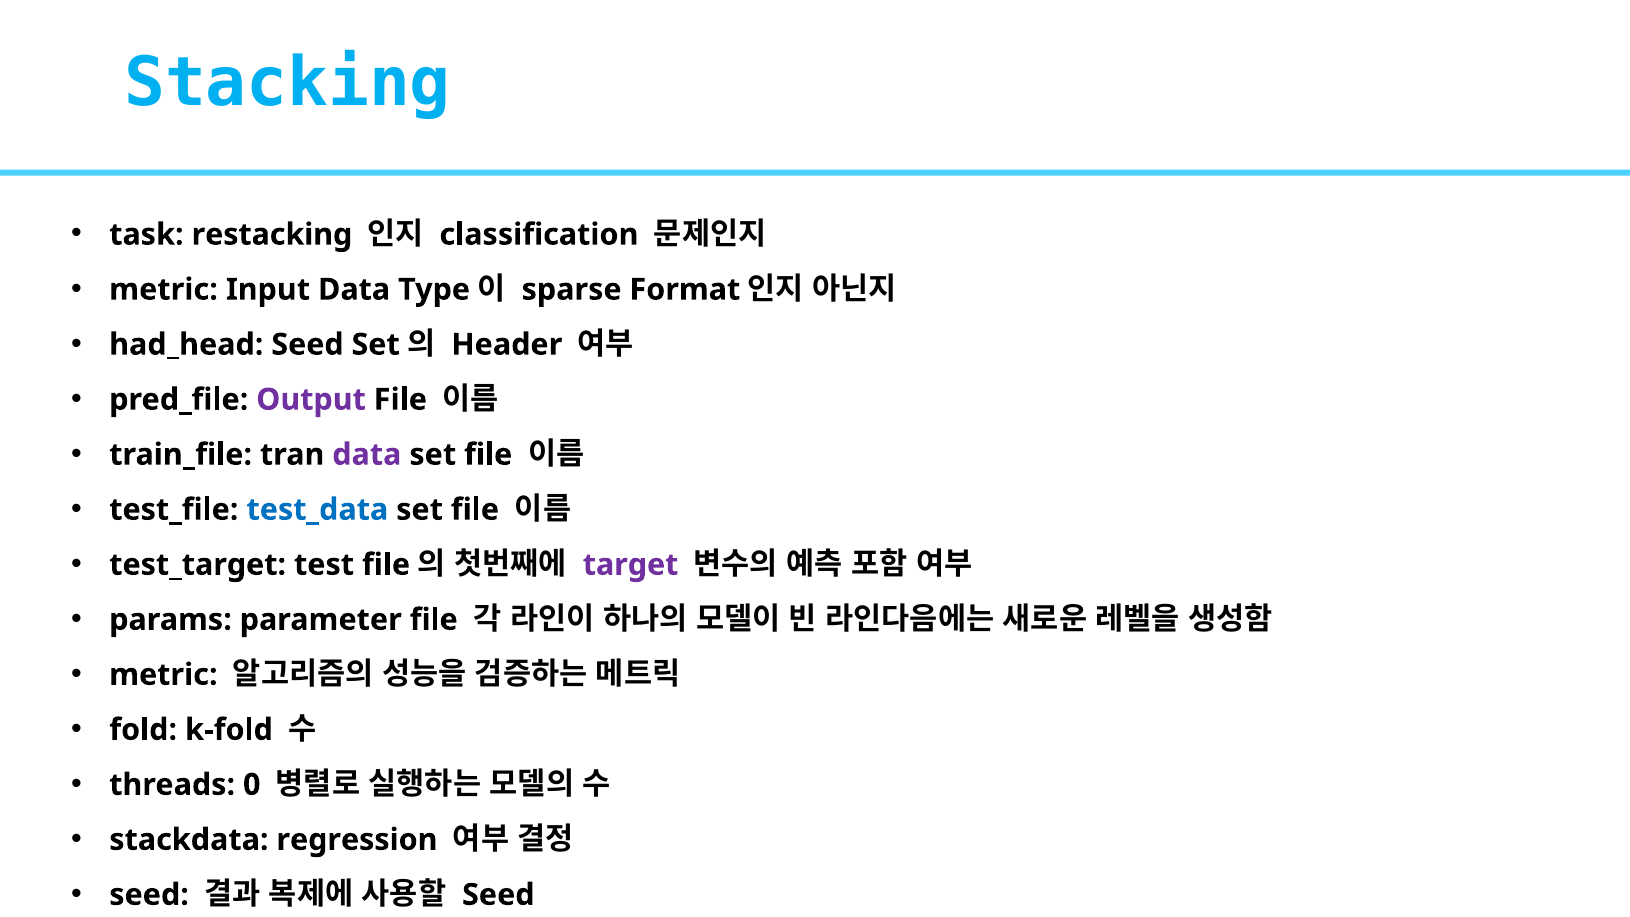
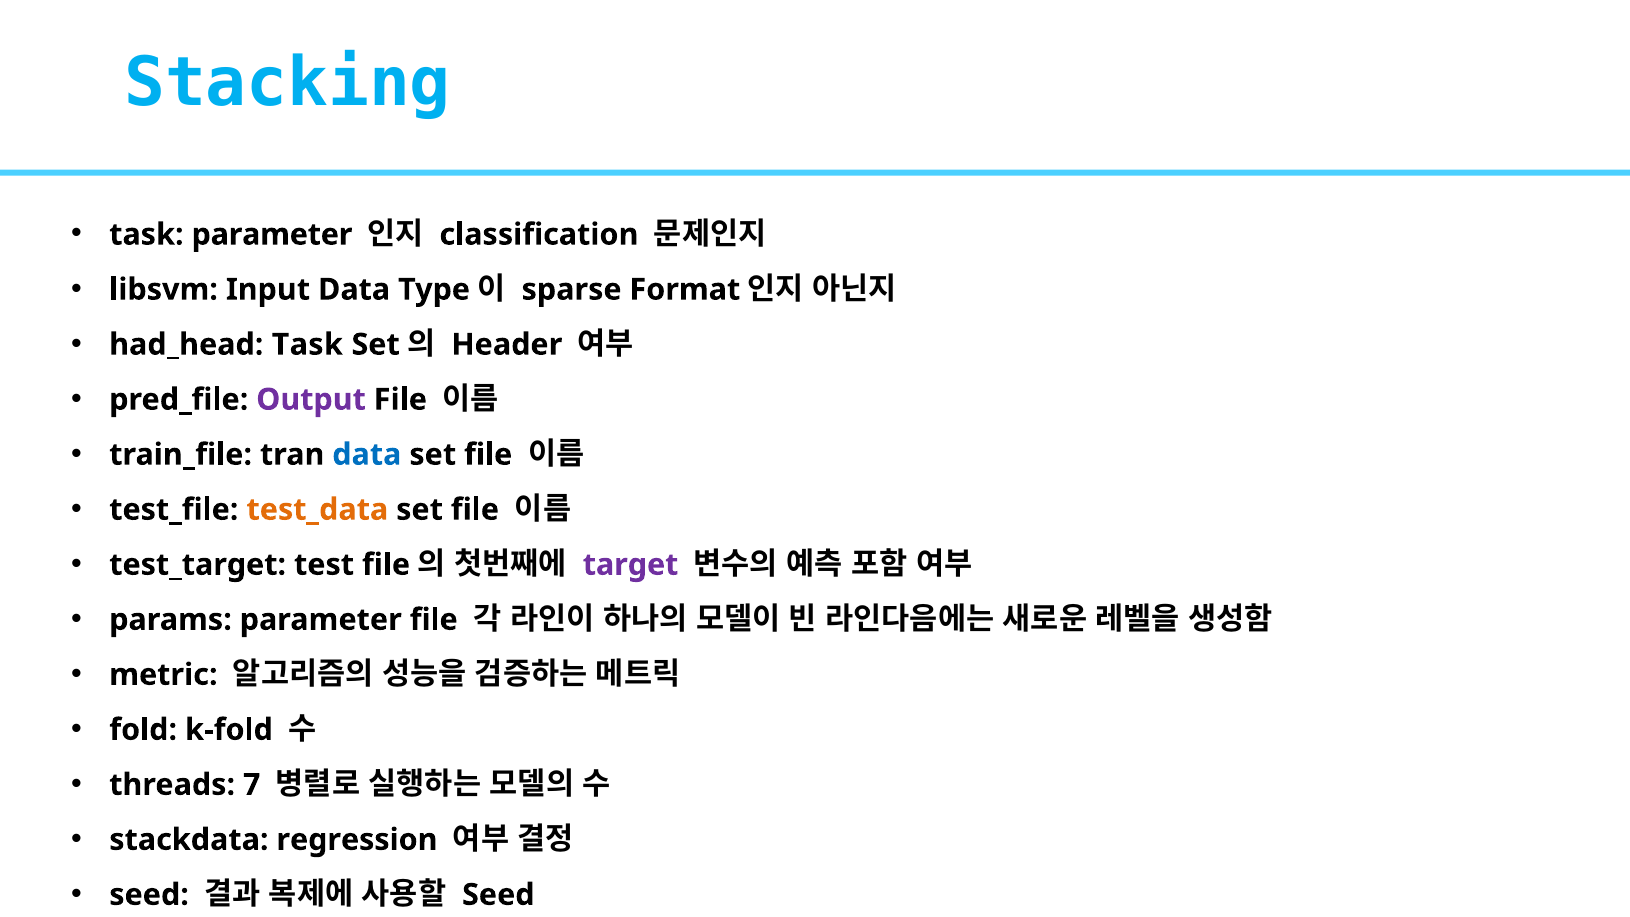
task restacking: restacking -> parameter
metric at (164, 290): metric -> libsvm
had_head Seed: Seed -> Task
data at (367, 455) colour: purple -> blue
test_data colour: blue -> orange
0: 0 -> 7
